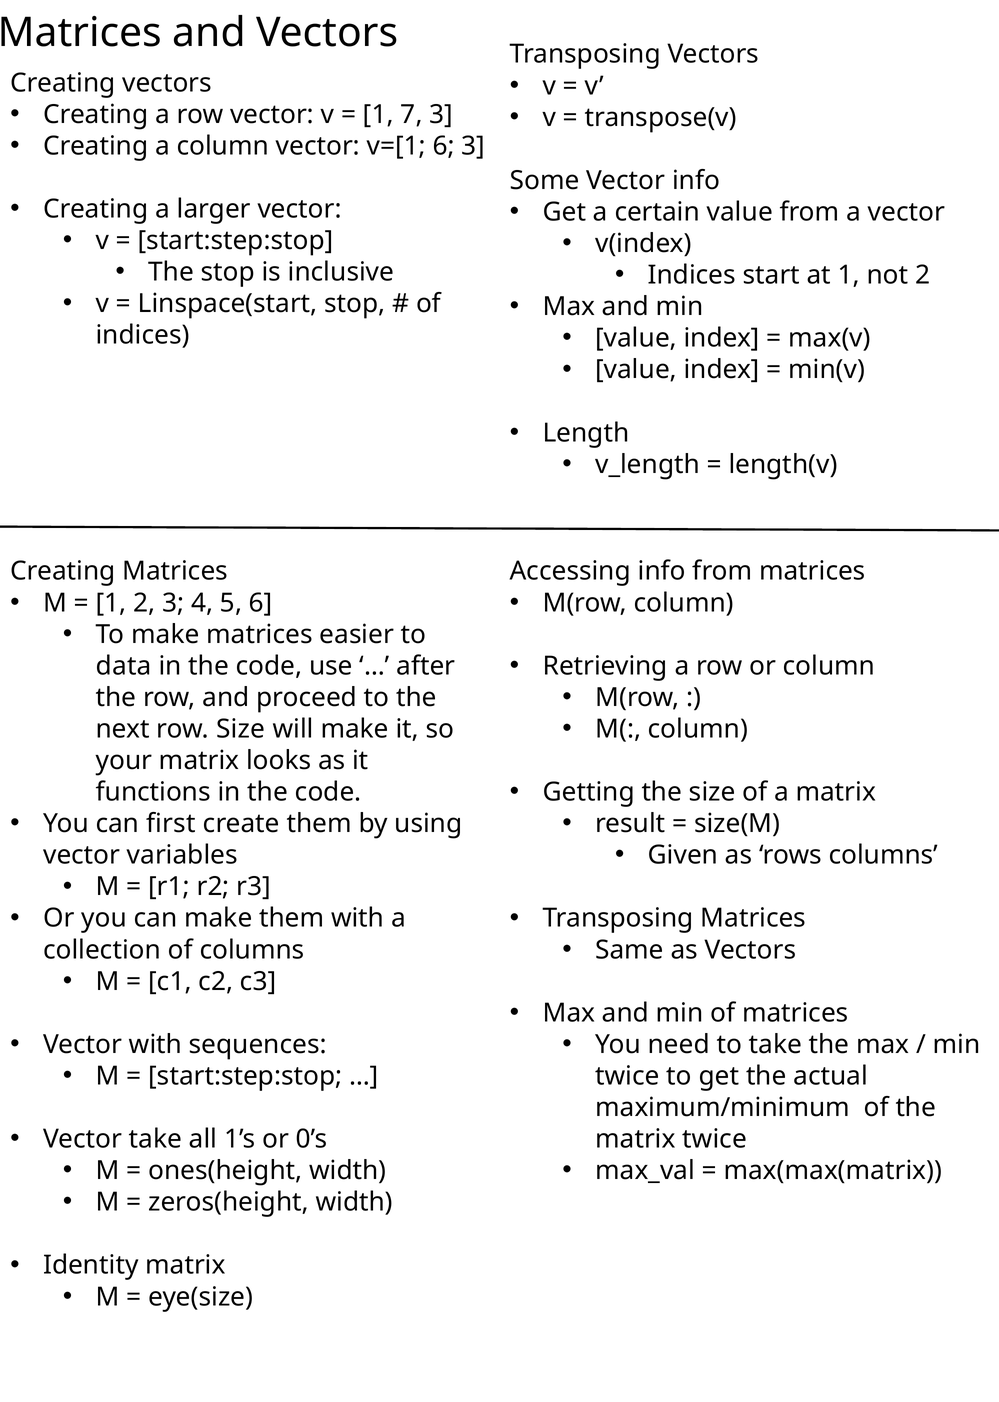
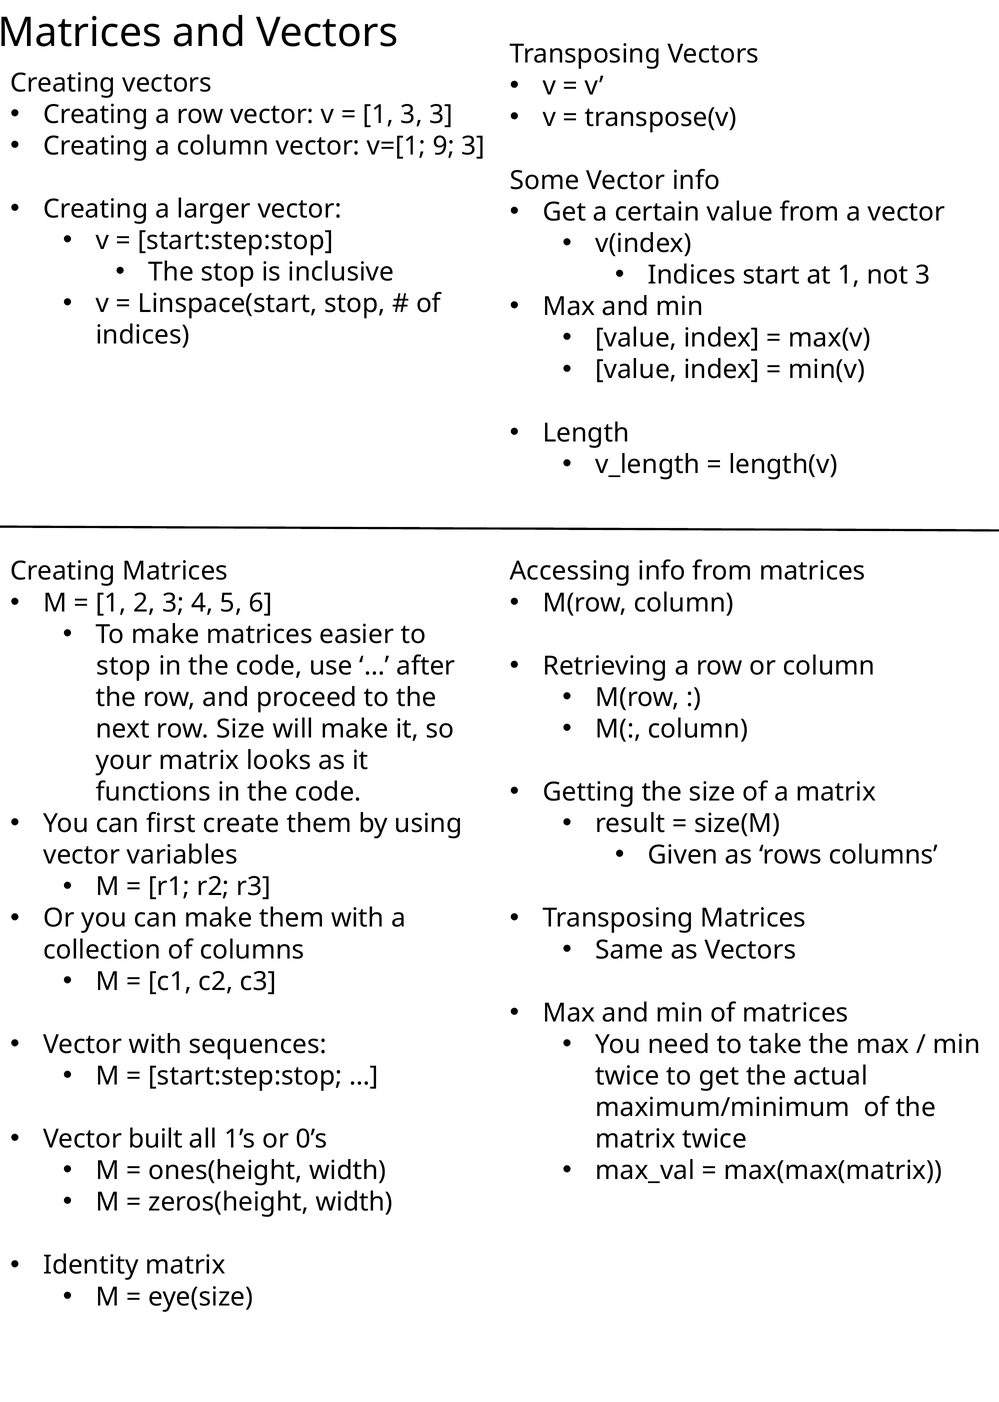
1 7: 7 -> 3
v=[1 6: 6 -> 9
not 2: 2 -> 3
data at (124, 666): data -> stop
Vector take: take -> built
